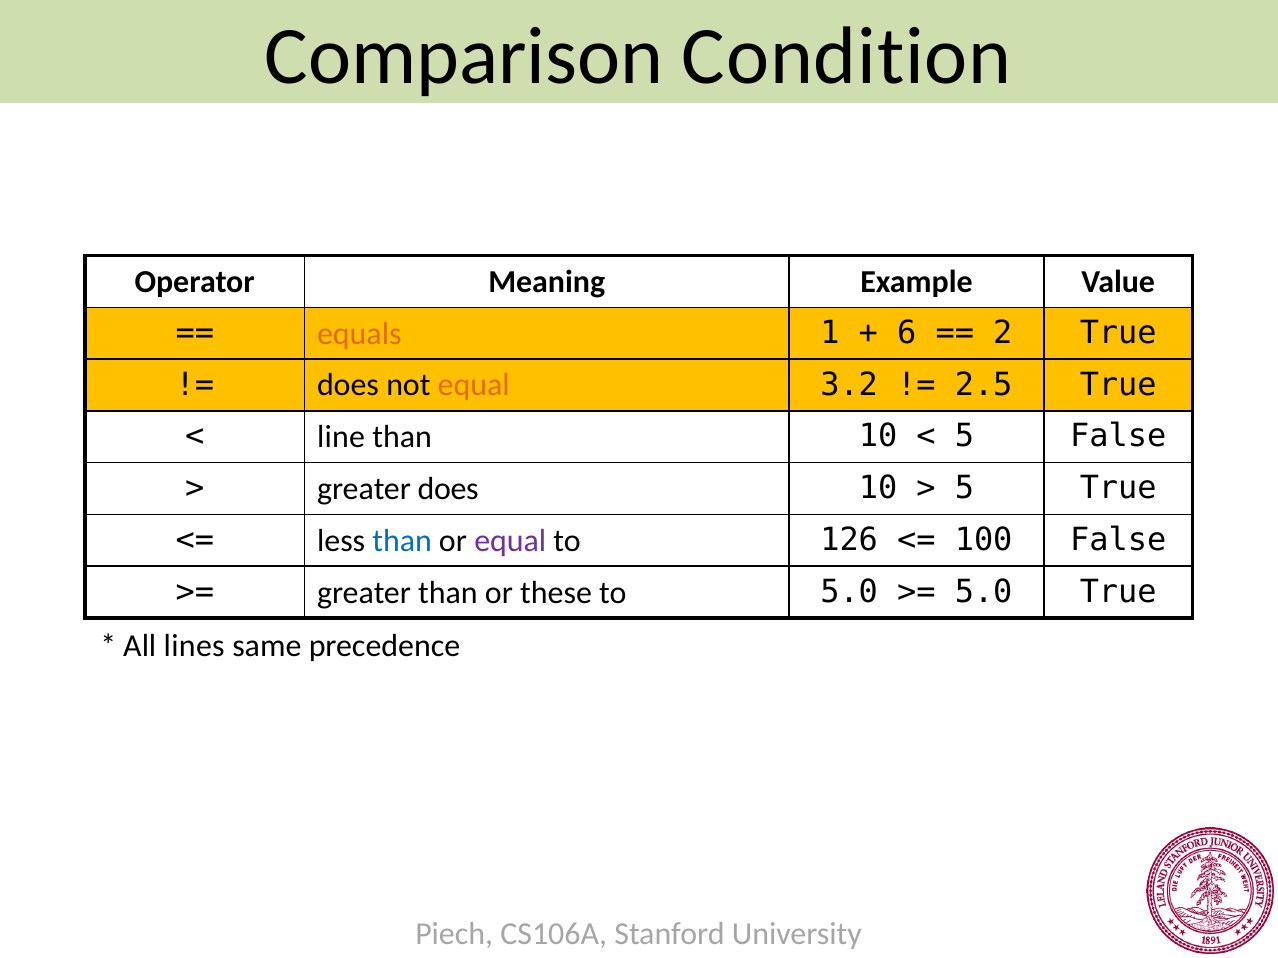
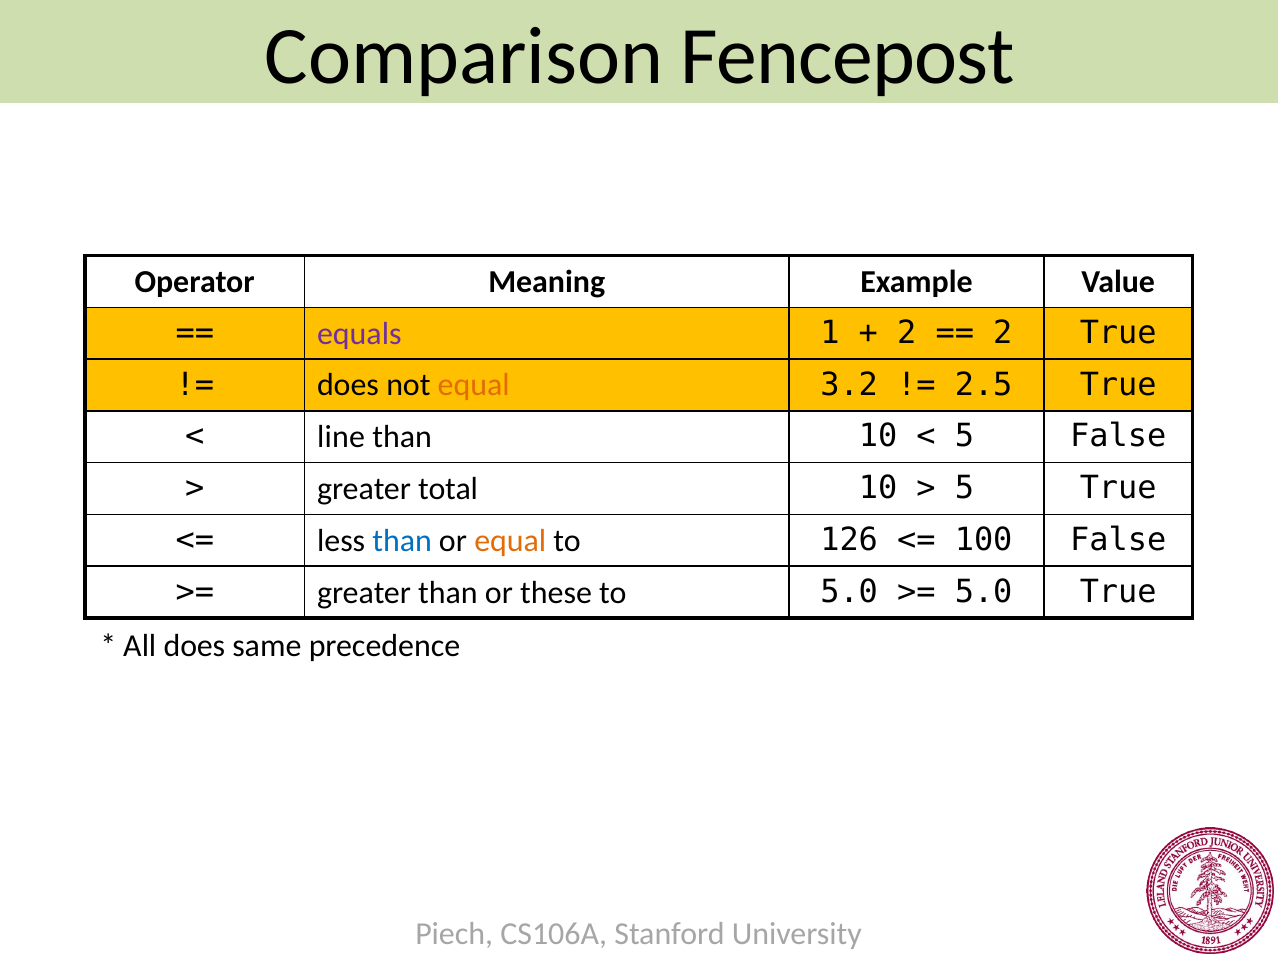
Condition: Condition -> Fencepost
equals colour: orange -> purple
6 at (907, 333): 6 -> 2
greater does: does -> total
equal at (510, 541) colour: purple -> orange
All lines: lines -> does
